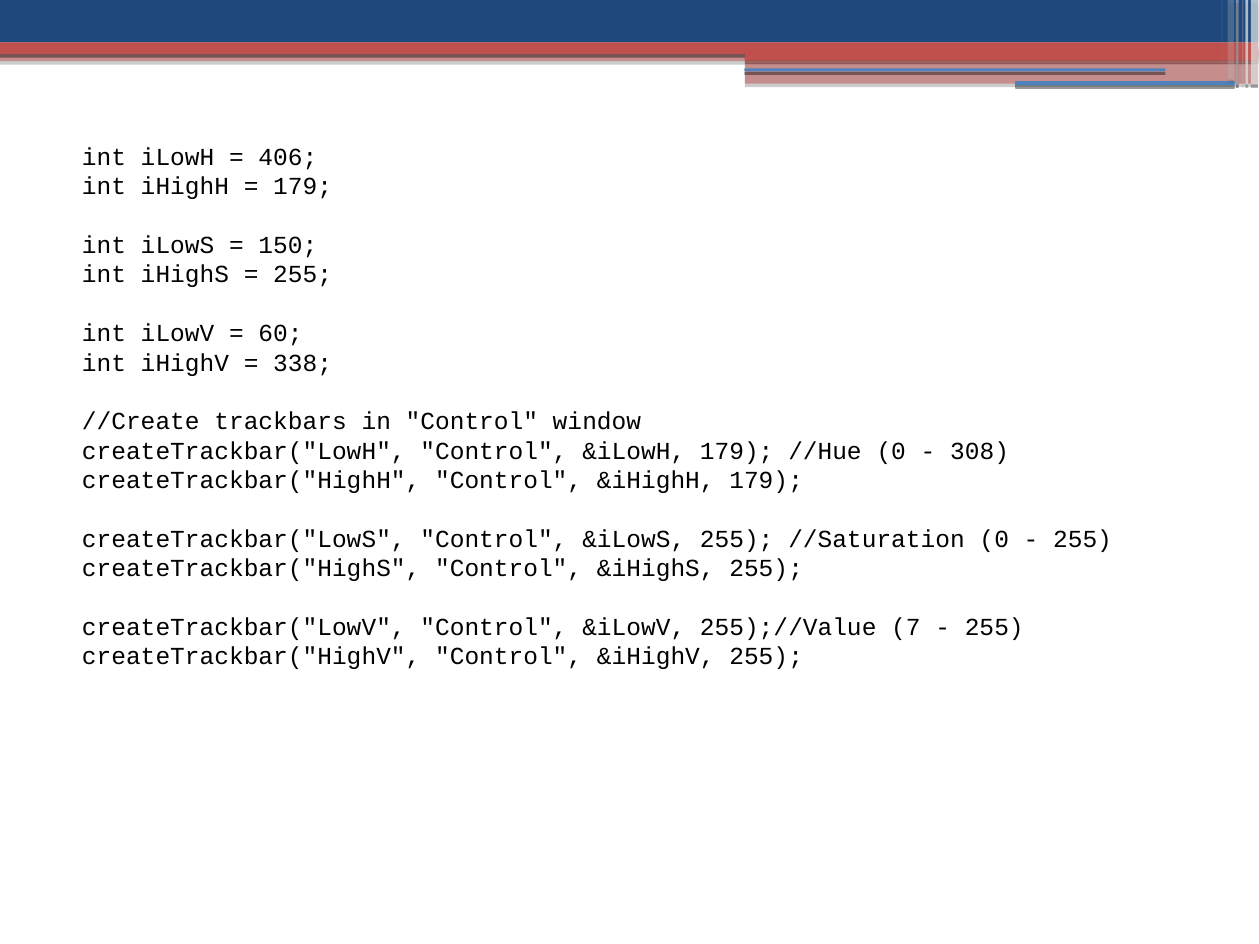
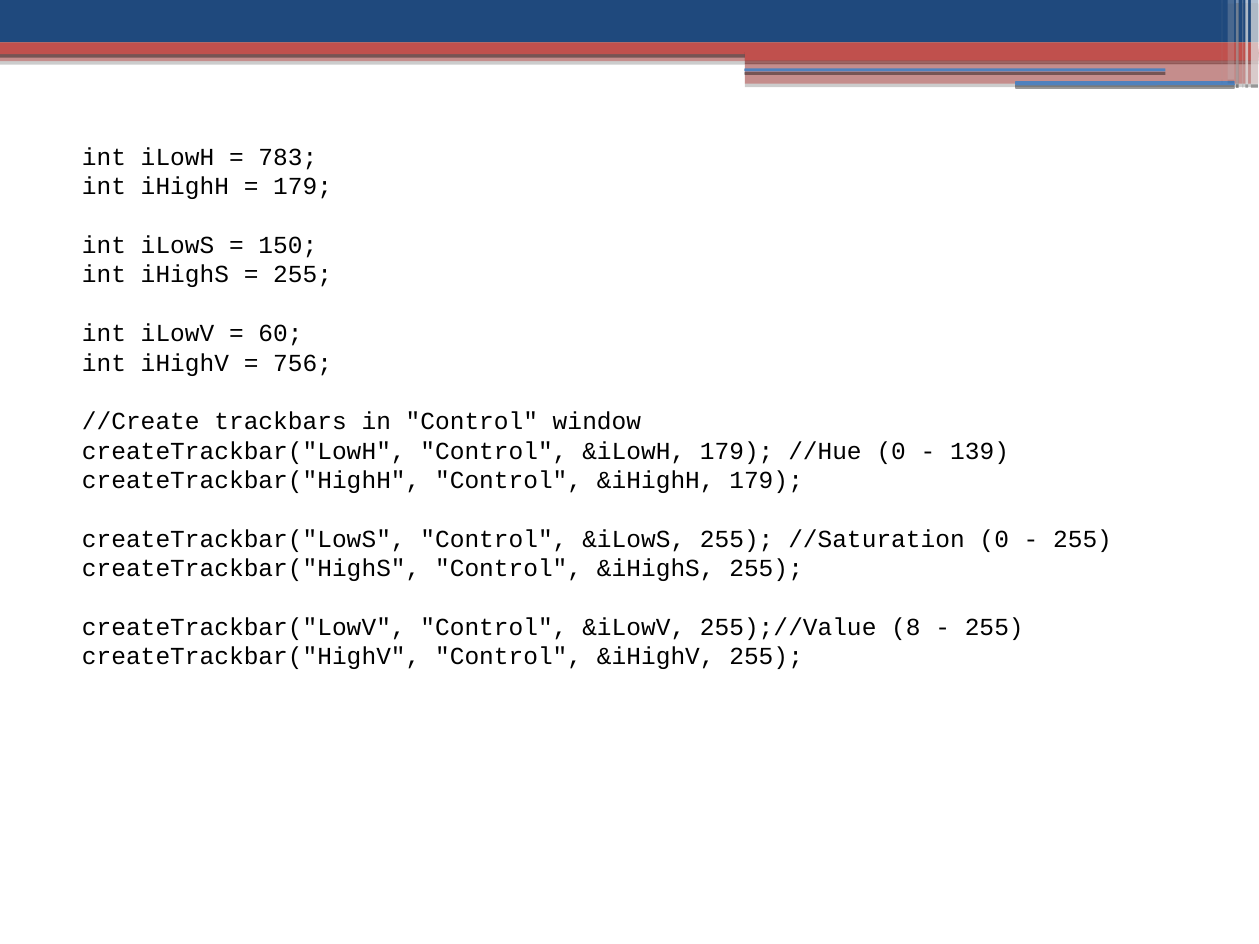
406: 406 -> 783
338: 338 -> 756
308: 308 -> 139
7: 7 -> 8
